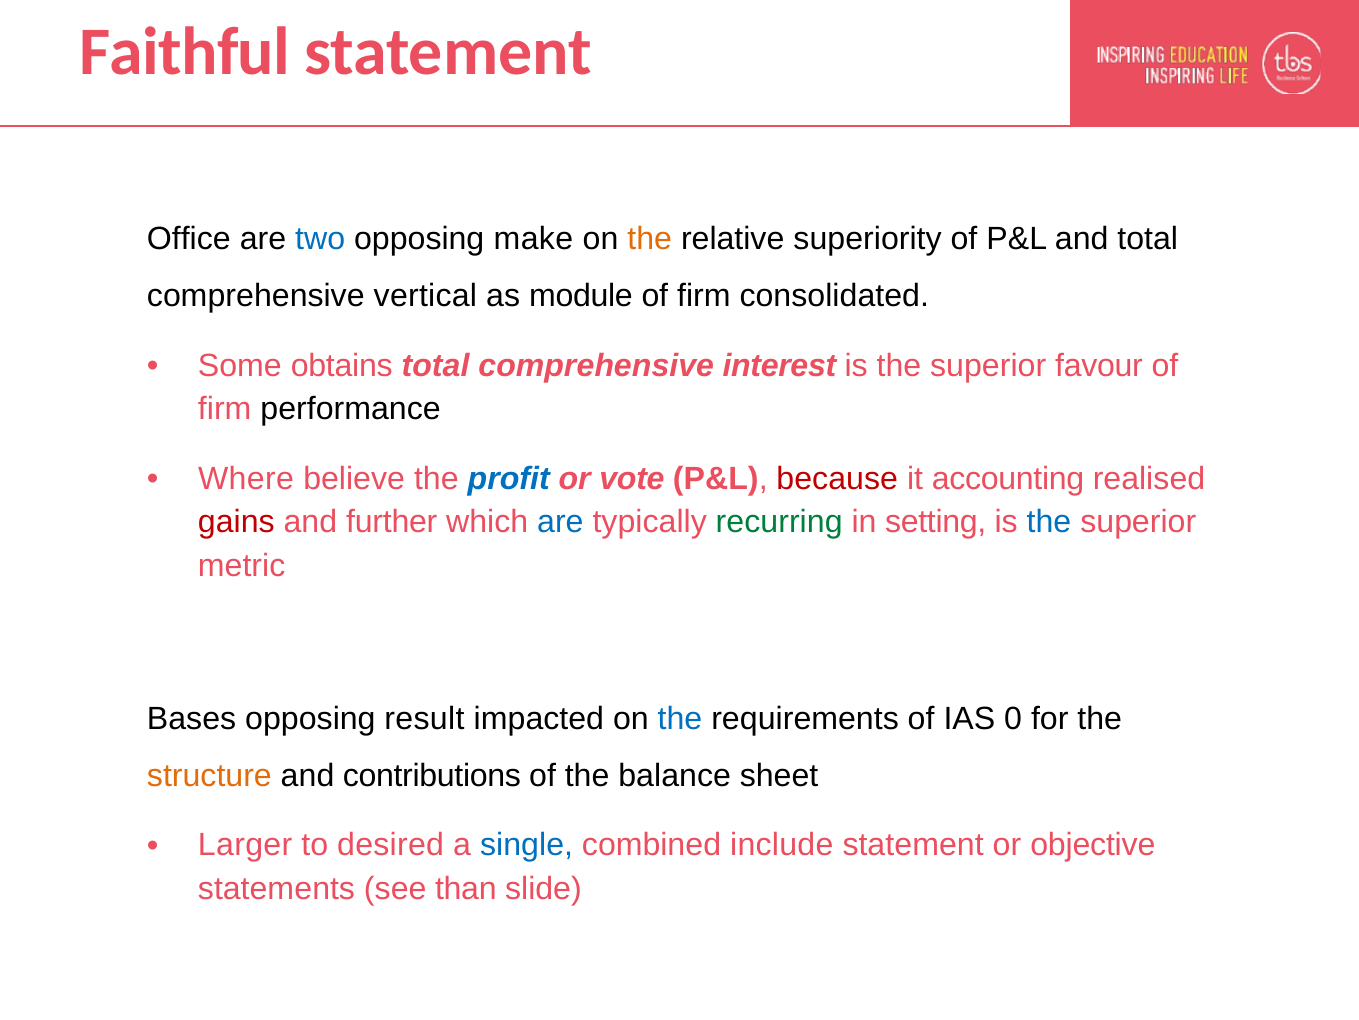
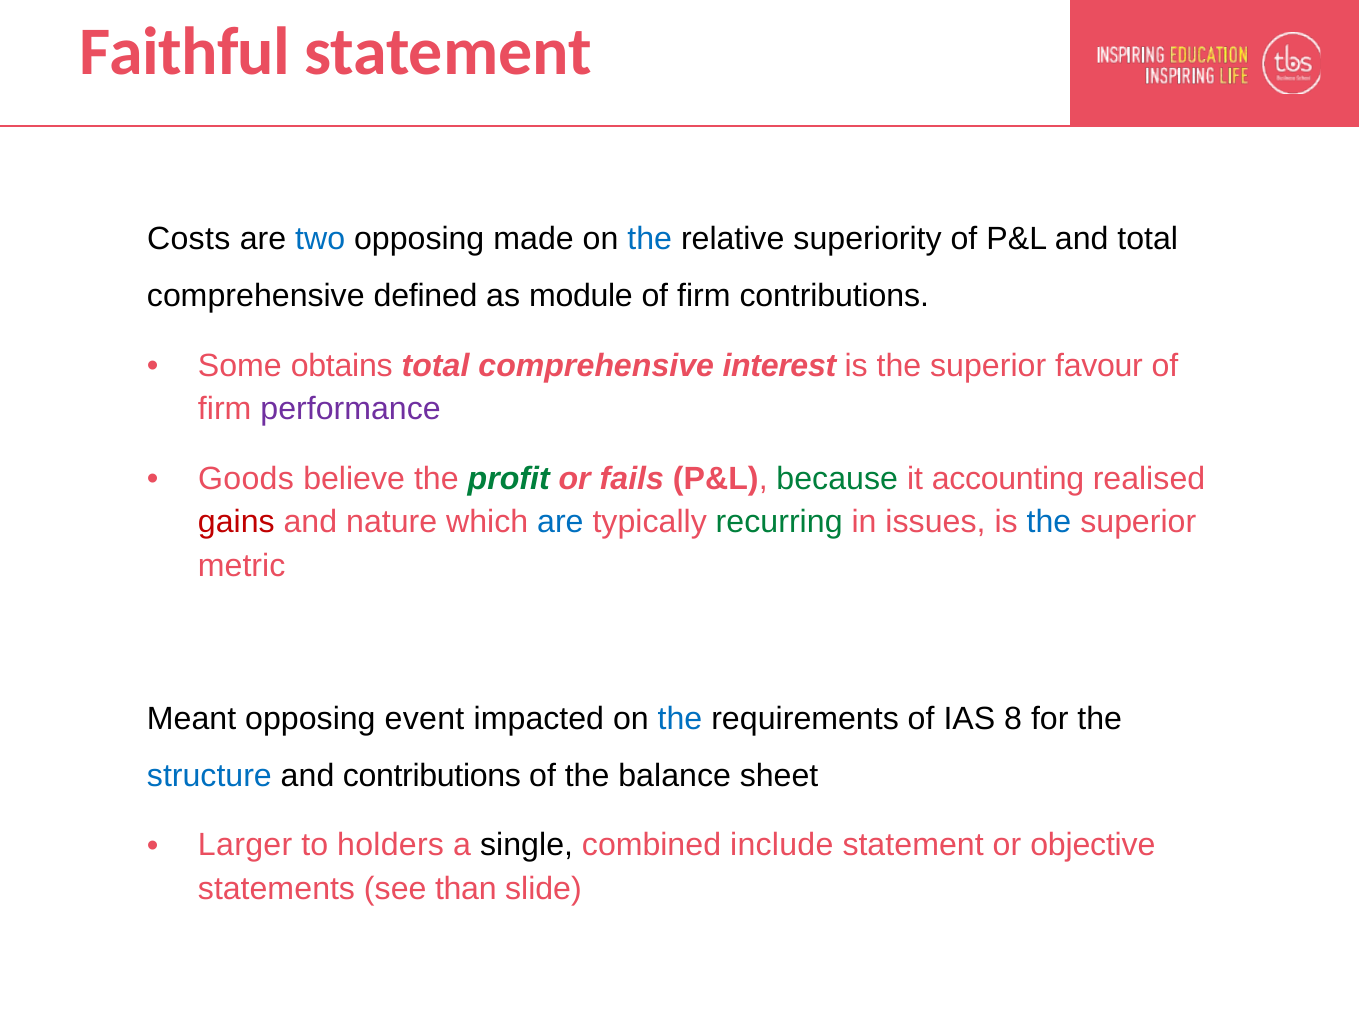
Office: Office -> Costs
make: make -> made
the at (650, 239) colour: orange -> blue
vertical: vertical -> defined
firm consolidated: consolidated -> contributions
performance colour: black -> purple
Where: Where -> Goods
profit colour: blue -> green
vote: vote -> fails
because colour: red -> green
further: further -> nature
setting: setting -> issues
Bases: Bases -> Meant
result: result -> event
0: 0 -> 8
structure colour: orange -> blue
desired: desired -> holders
single colour: blue -> black
